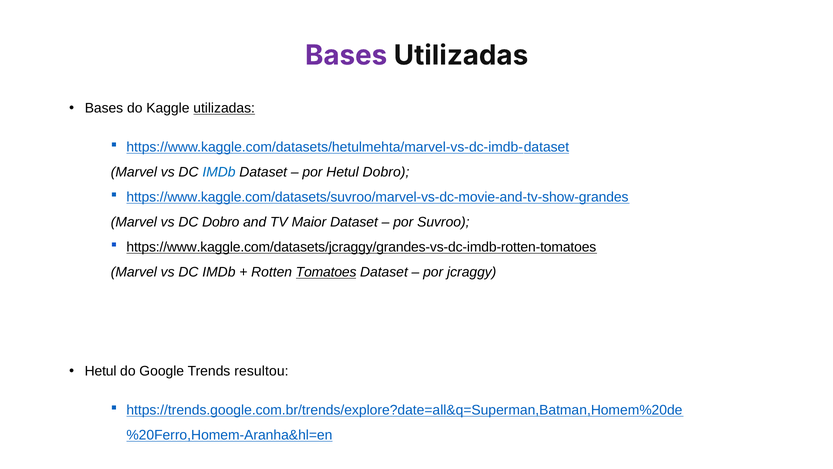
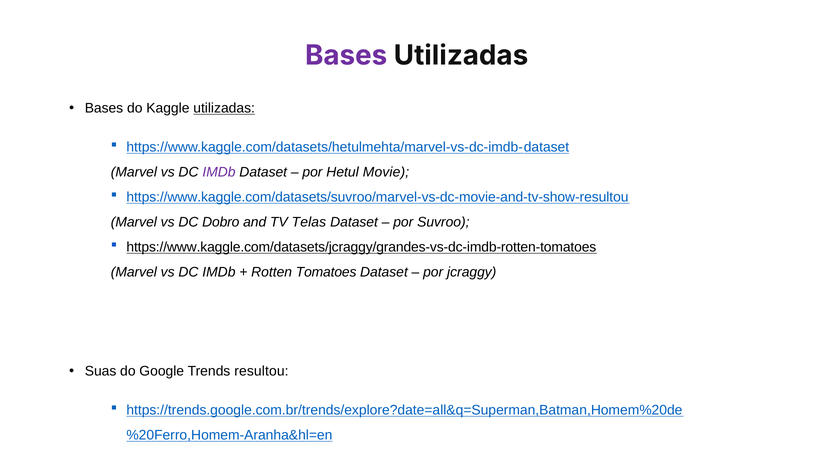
IMDb at (219, 172) colour: blue -> purple
Hetul Dobro: Dobro -> Movie
https://www.kaggle.com/datasets/suvroo/marvel-vs-dc-movie-and-tv-show-grandes: https://www.kaggle.com/datasets/suvroo/marvel-vs-dc-movie-and-tv-show-grandes -> https://www.kaggle.com/datasets/suvroo/marvel-vs-dc-movie-and-tv-show-resultou
Maior: Maior -> Telas
Tomatoes underline: present -> none
Hetul at (101, 371): Hetul -> Suas
